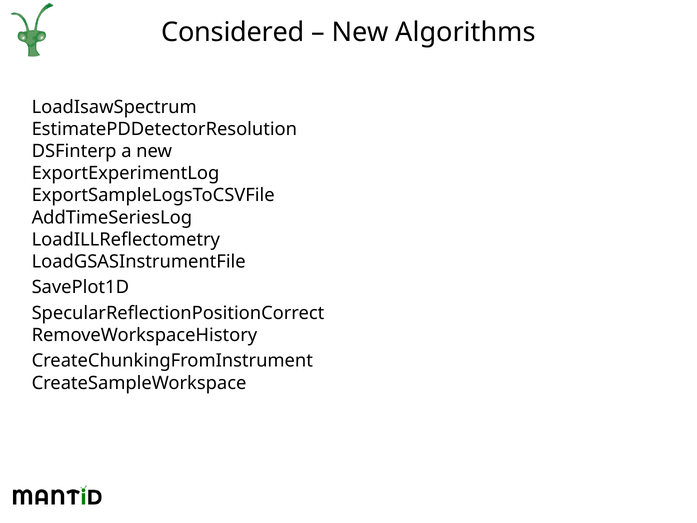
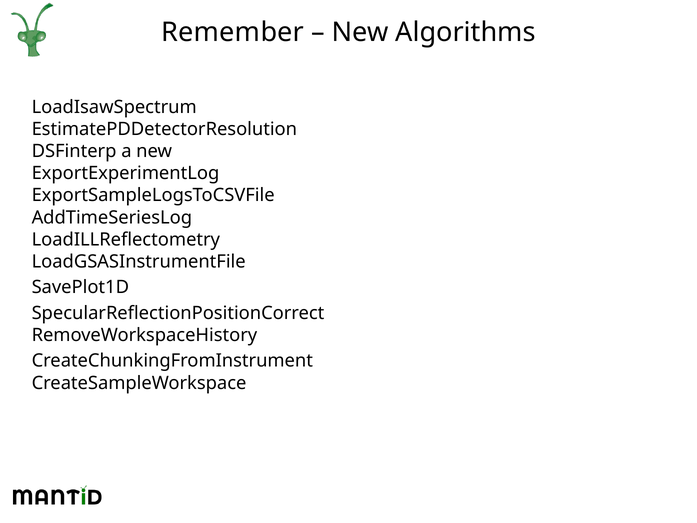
Considered: Considered -> Remember
